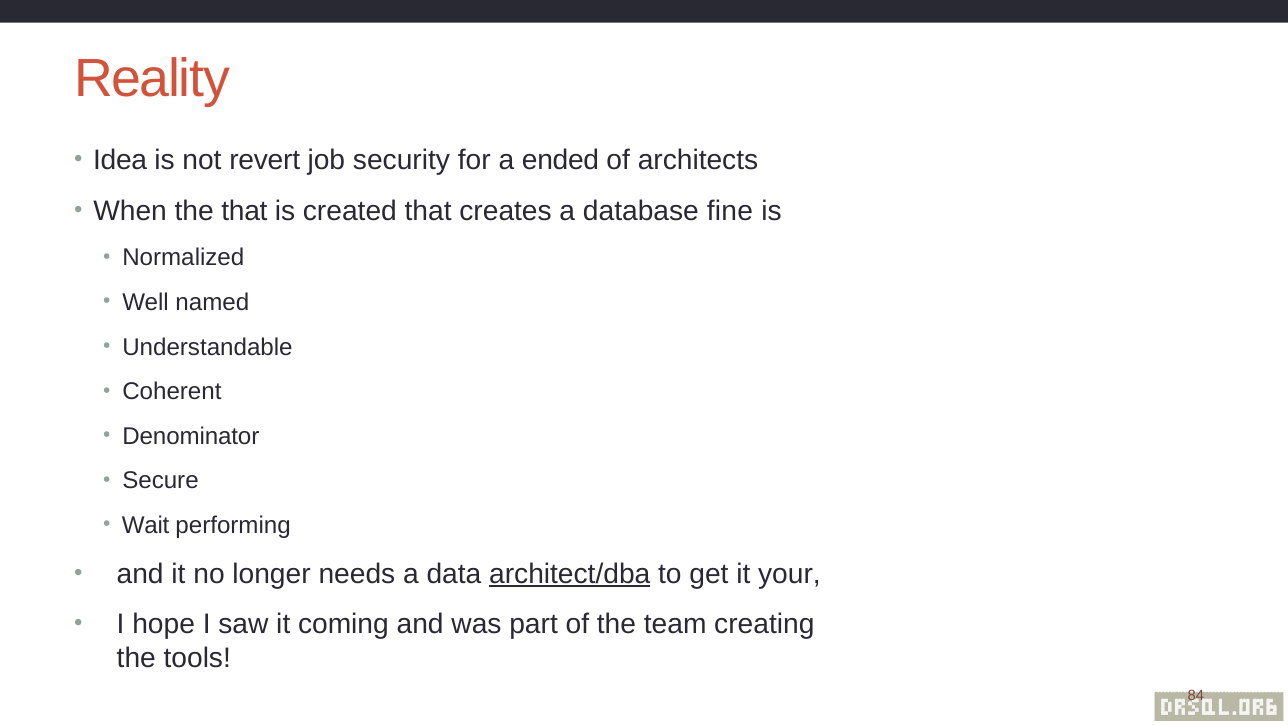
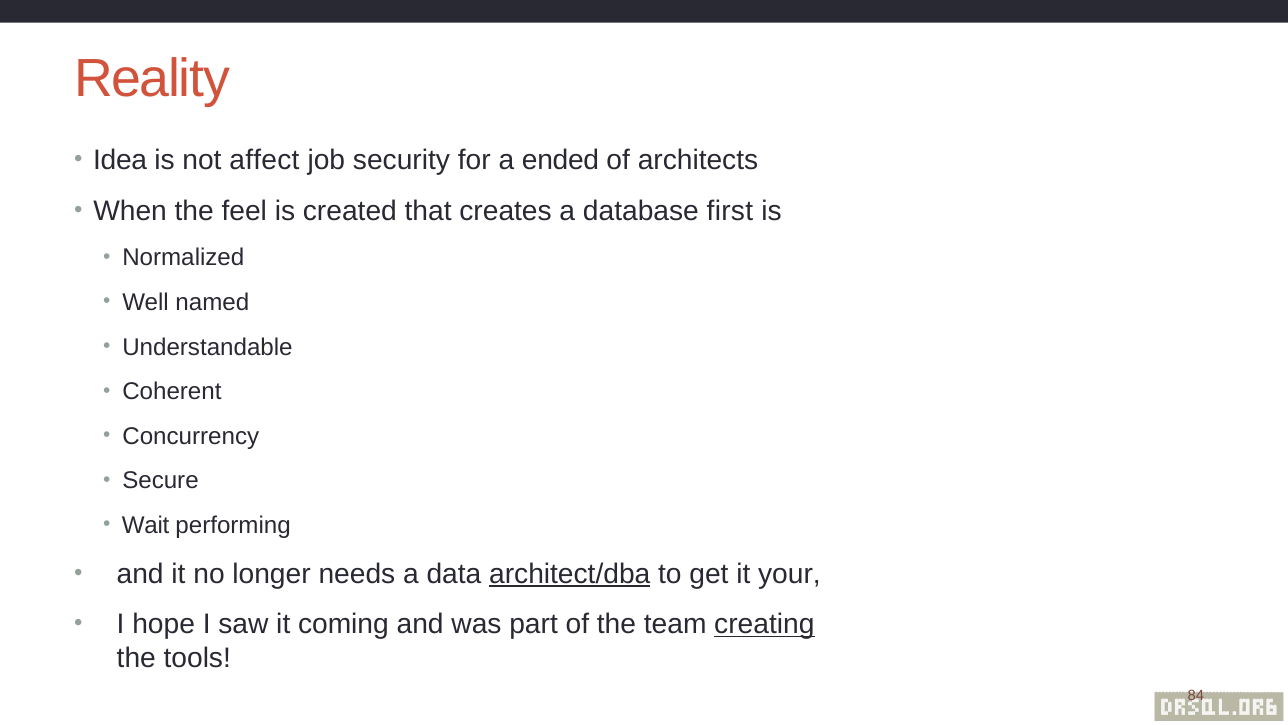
revert: revert -> affect
the that: that -> feel
fine: fine -> first
Denominator: Denominator -> Concurrency
creating underline: none -> present
